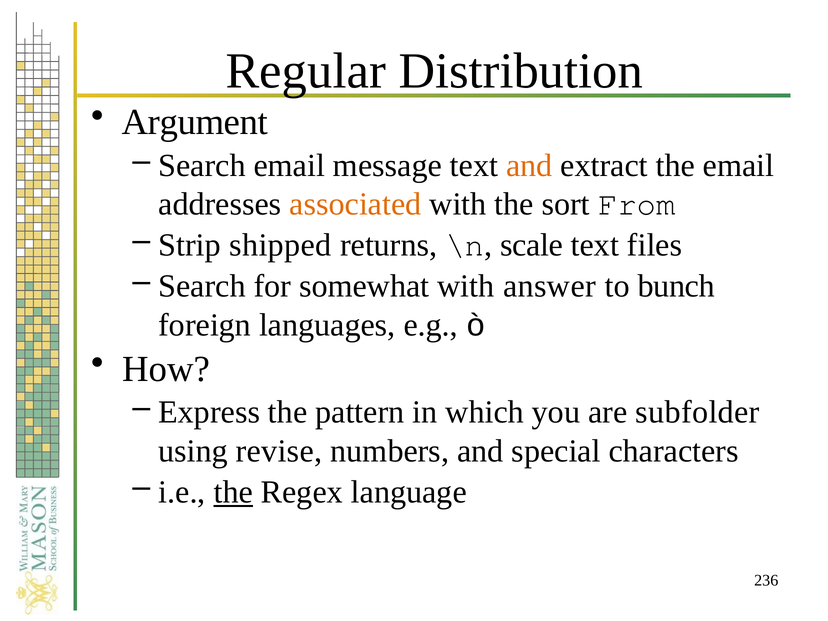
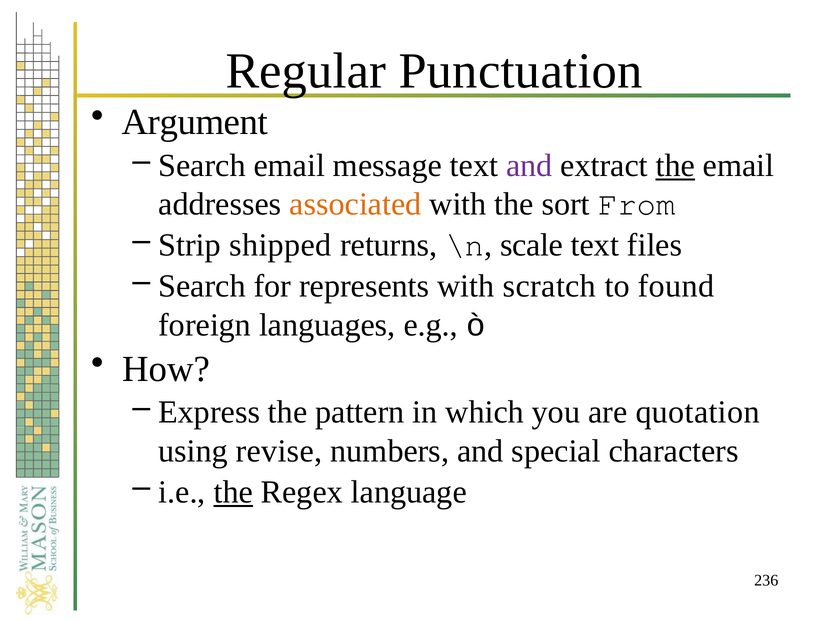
Distribution: Distribution -> Punctuation
and at (529, 166) colour: orange -> purple
the at (675, 166) underline: none -> present
somewhat: somewhat -> represents
answer: answer -> scratch
bunch: bunch -> found
subfolder: subfolder -> quotation
